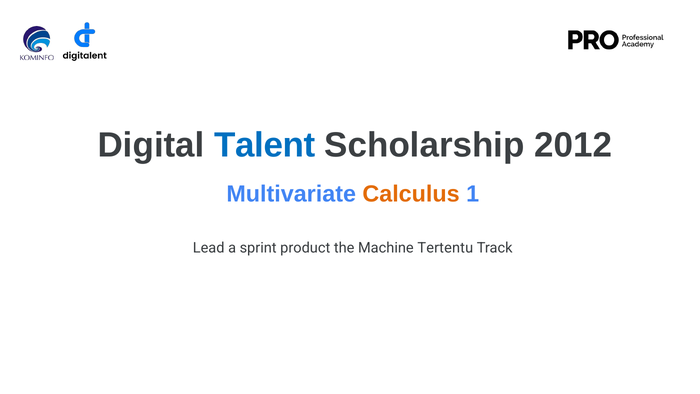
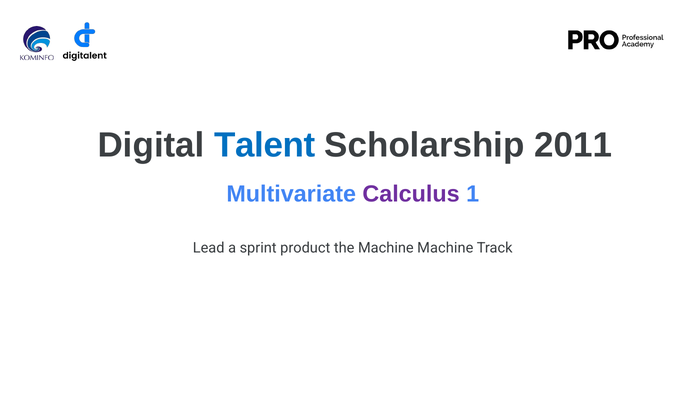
2012: 2012 -> 2011
Calculus colour: orange -> purple
Machine Tertentu: Tertentu -> Machine
